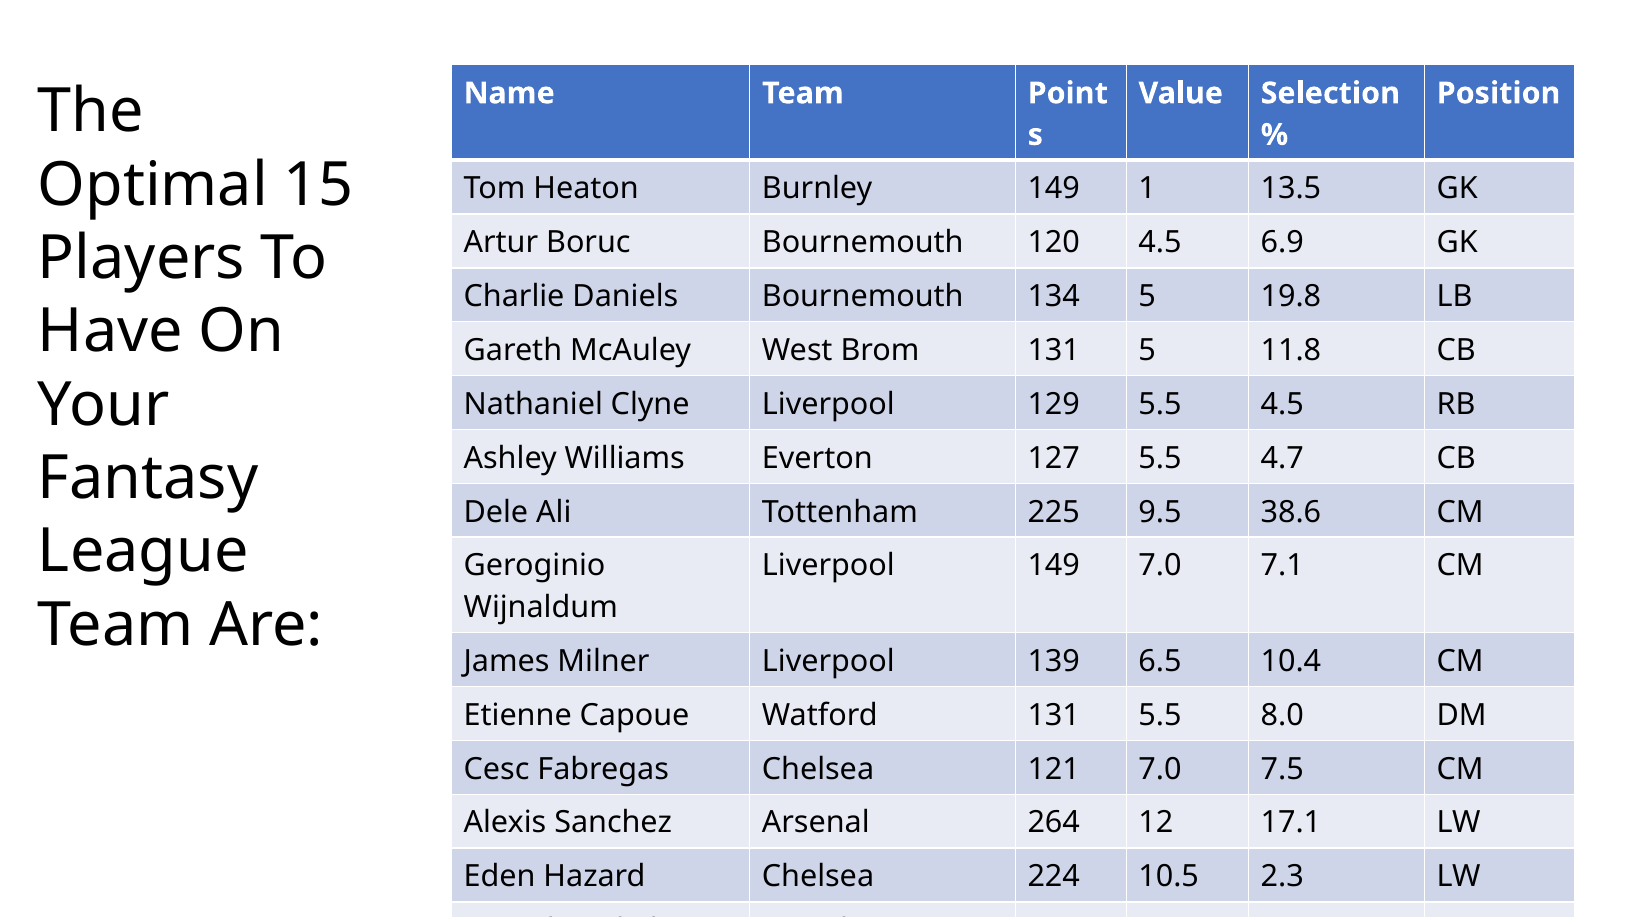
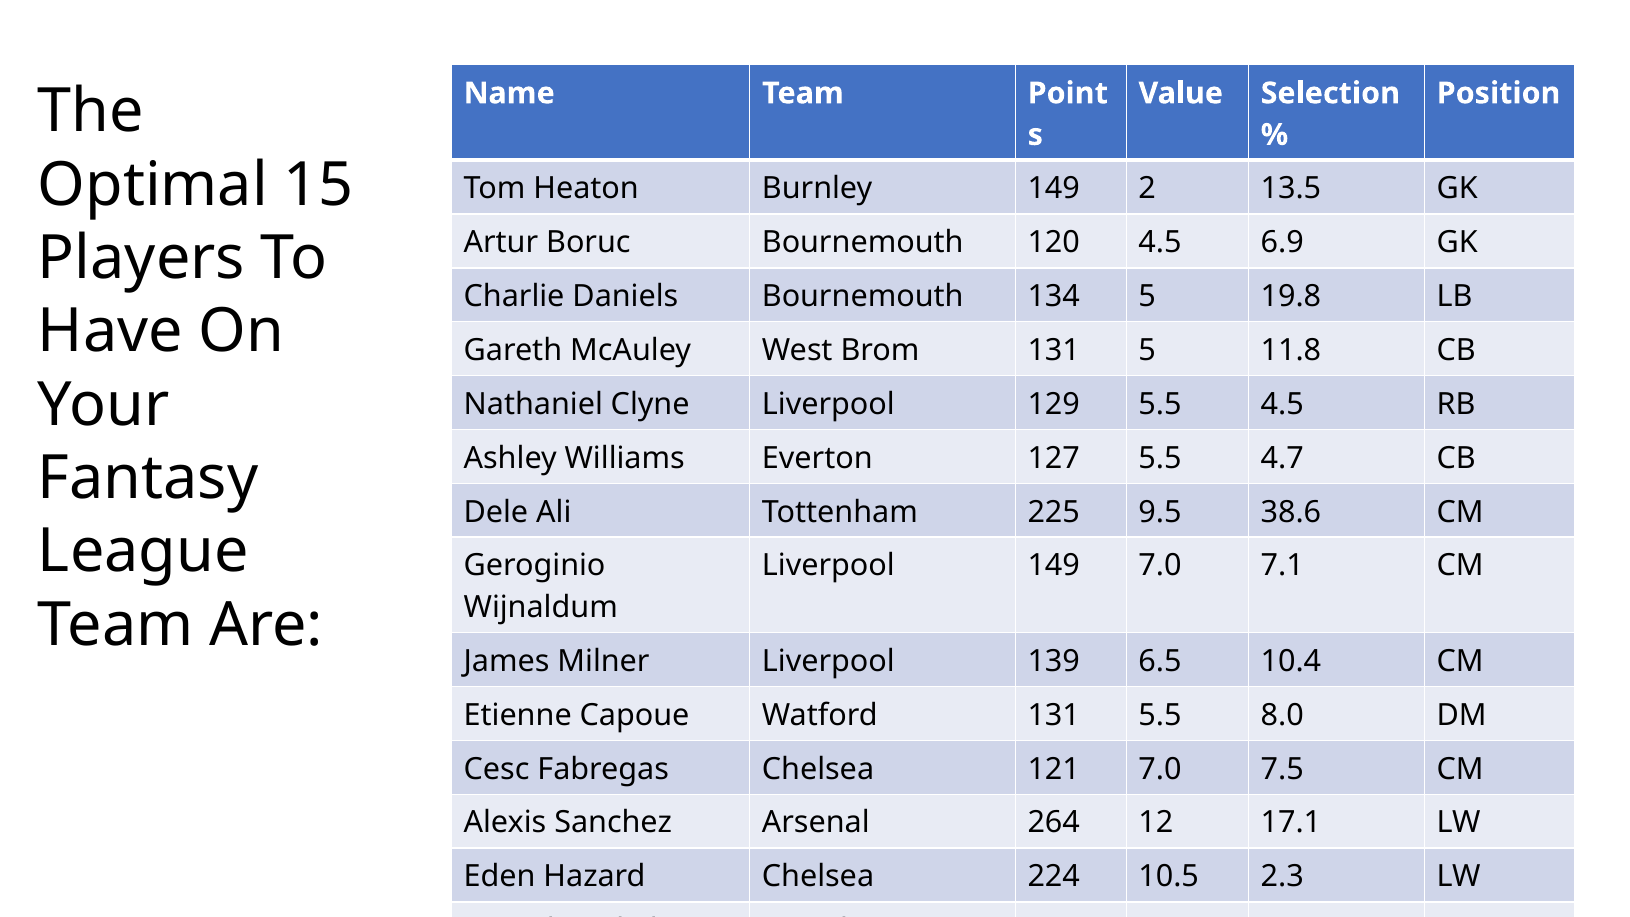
1: 1 -> 2
